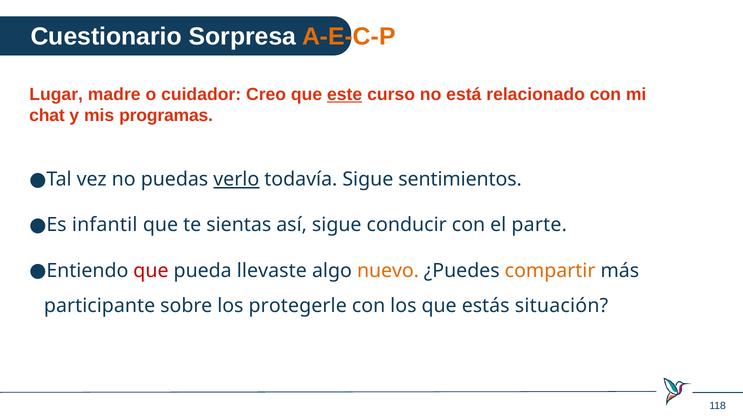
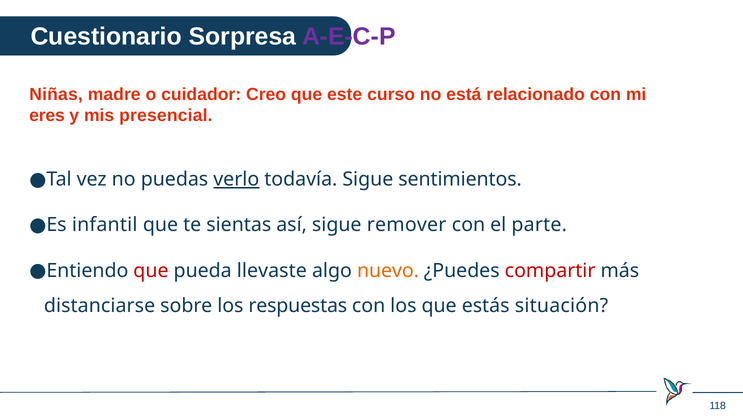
A-E-C-P colour: orange -> purple
Lugar: Lugar -> Niñas
este underline: present -> none
chat: chat -> eres
programas: programas -> presencial
conducir: conducir -> remover
compartir colour: orange -> red
participante: participante -> distanciarse
protegerle: protegerle -> respuestas
